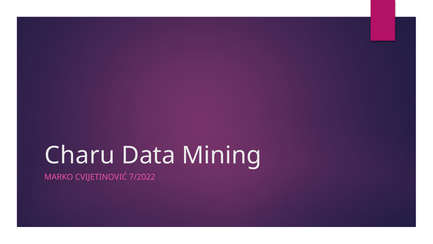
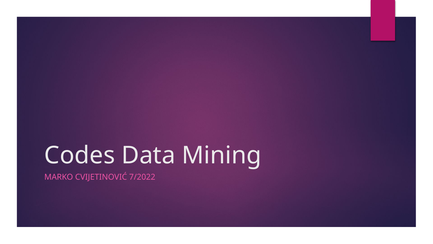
Charu: Charu -> Codes
